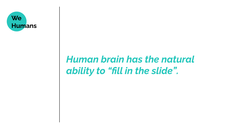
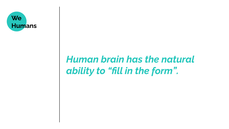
slide: slide -> form
